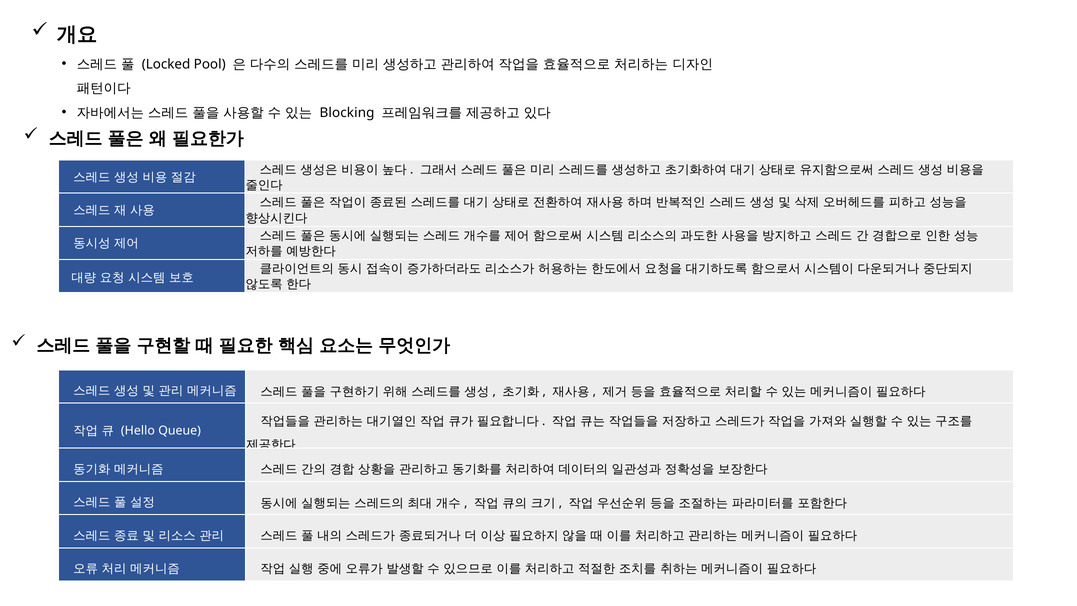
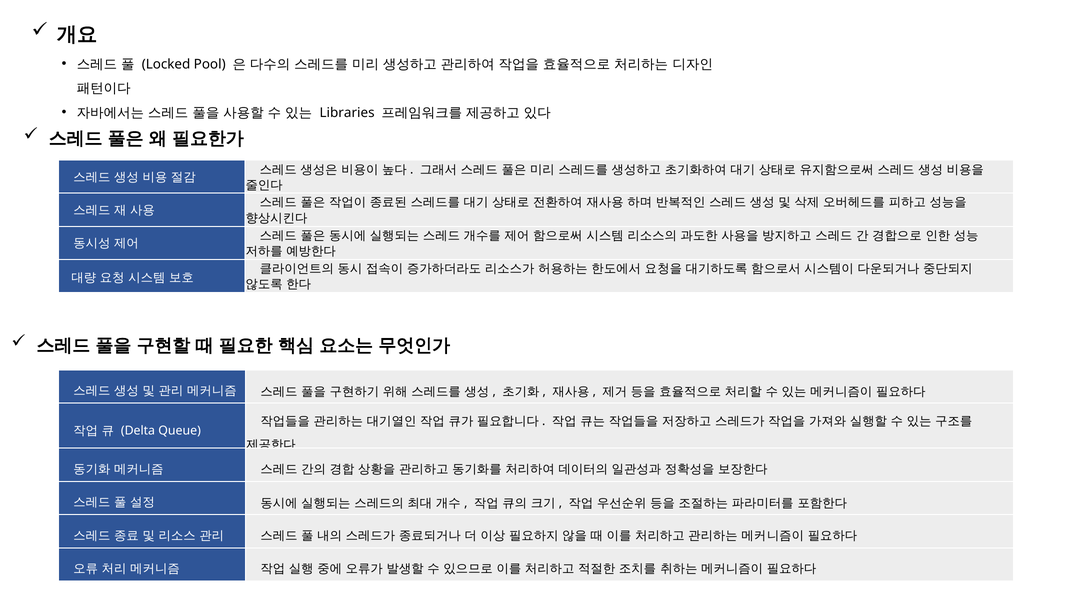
Blocking: Blocking -> Libraries
Hello: Hello -> Delta
